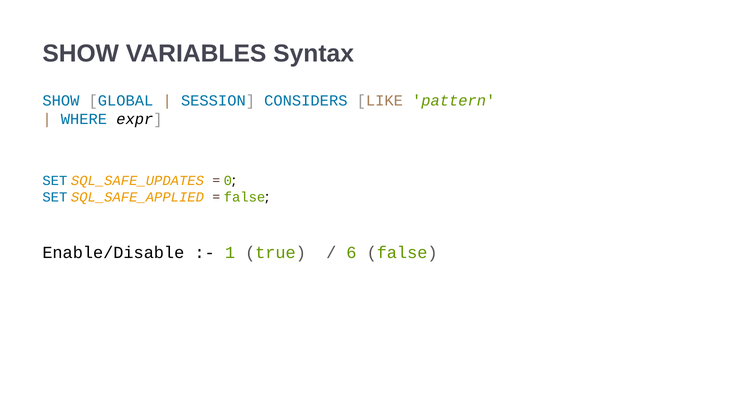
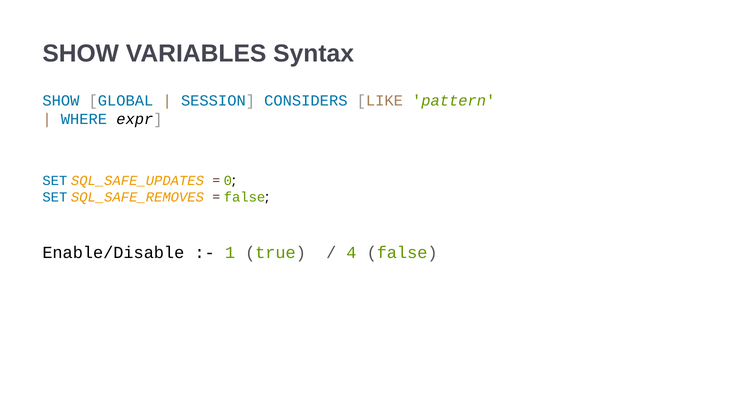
SQL_SAFE_APPLIED: SQL_SAFE_APPLIED -> SQL_SAFE_REMOVES
6: 6 -> 4
